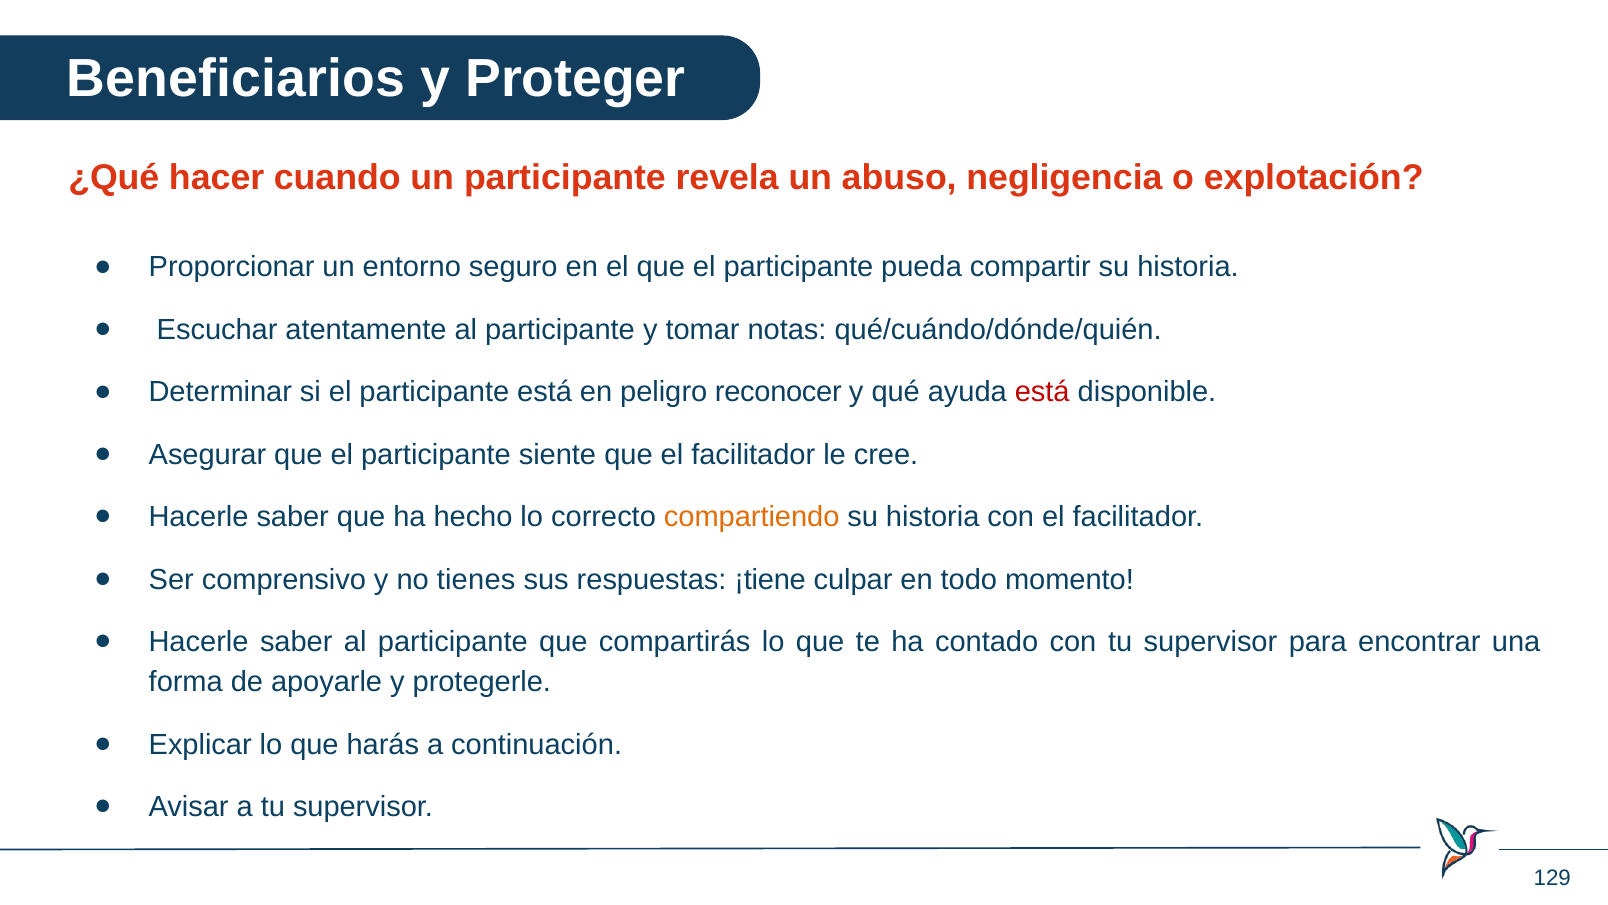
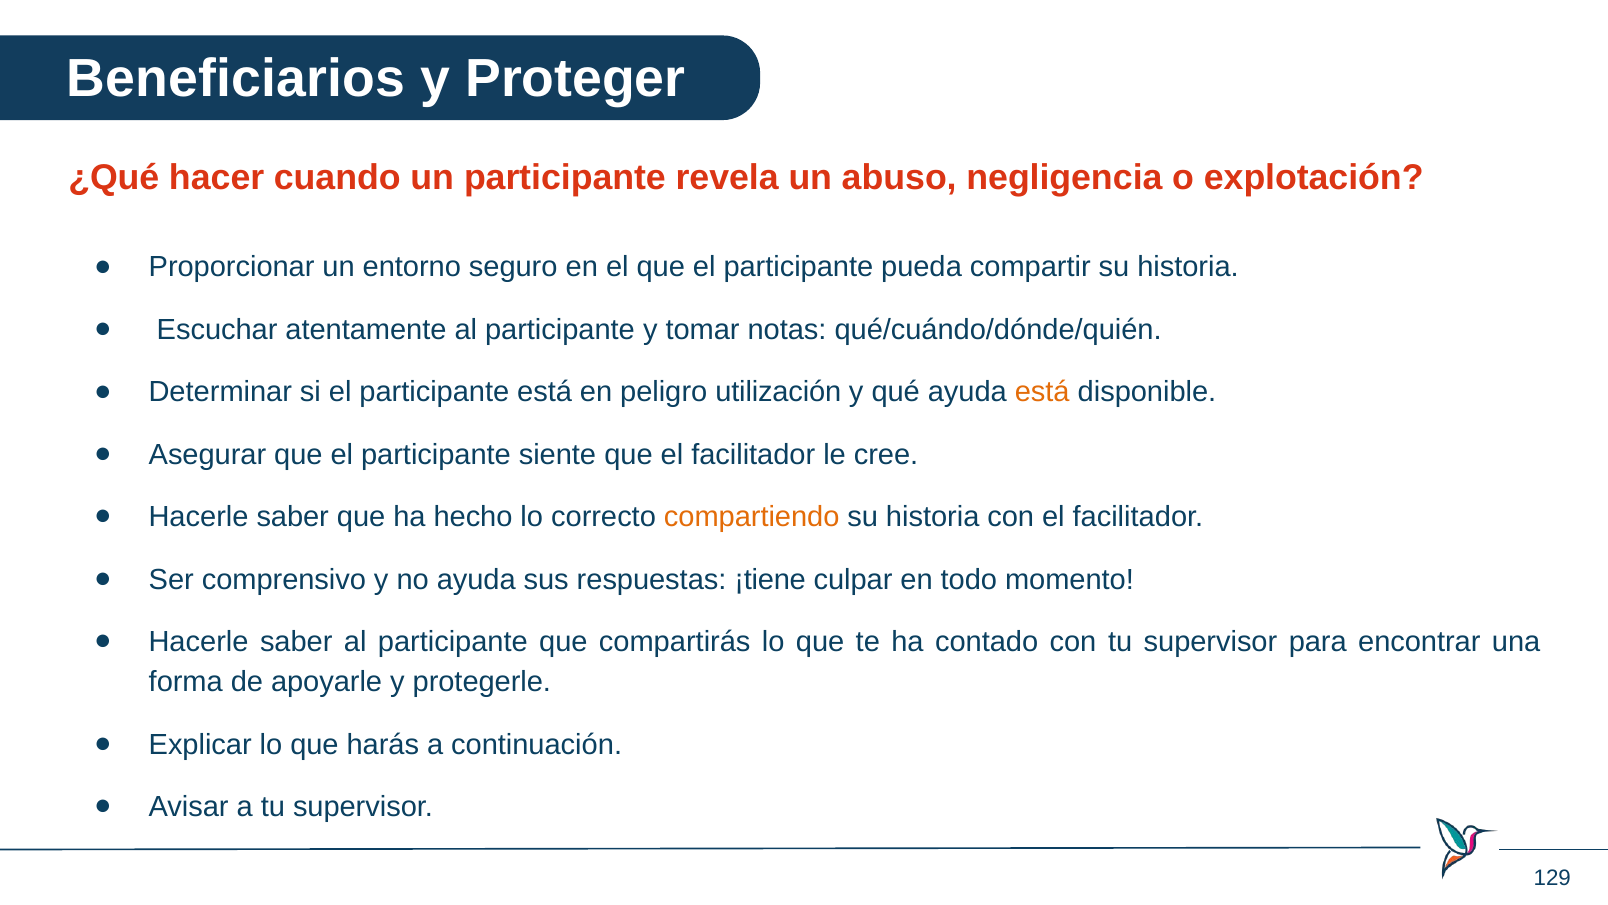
reconocer: reconocer -> utilización
está at (1042, 392) colour: red -> orange
no tienes: tienes -> ayuda
